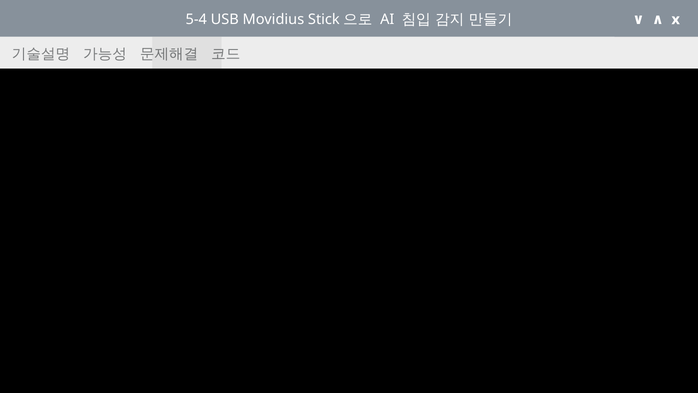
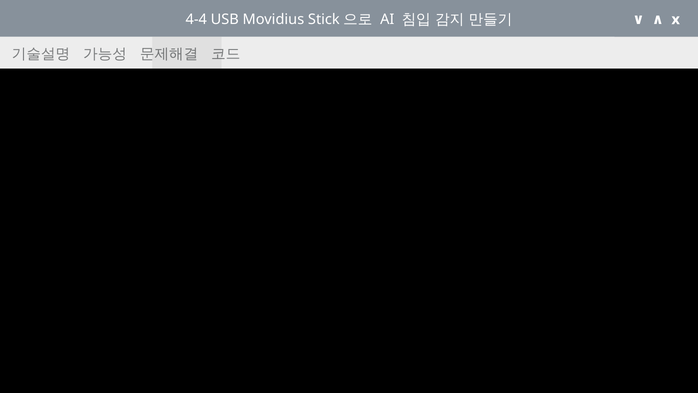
5-4: 5-4 -> 4-4
